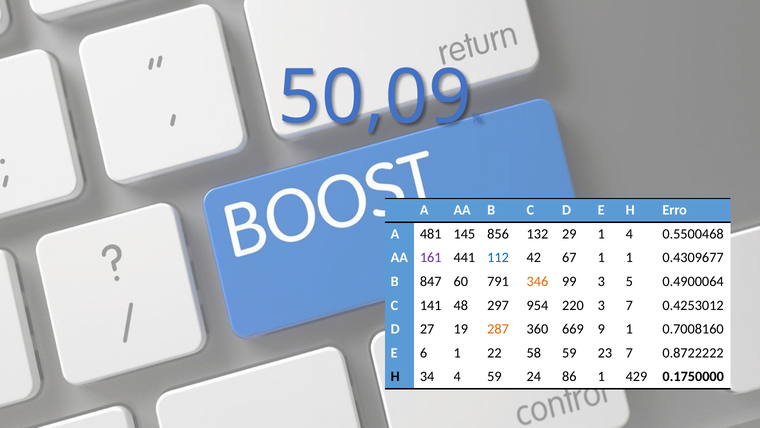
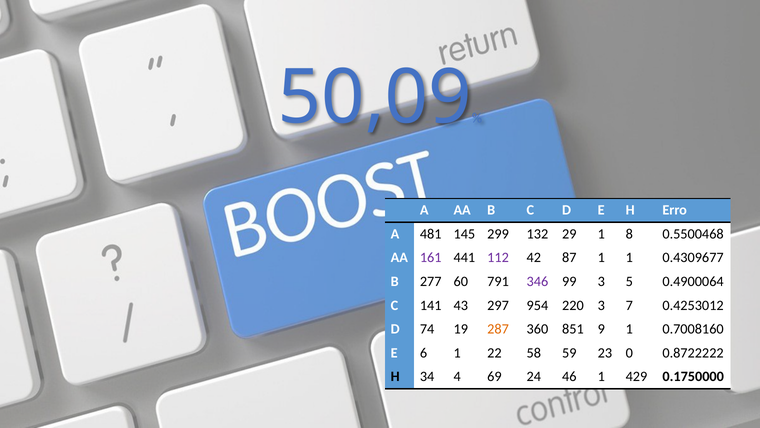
856: 856 -> 299
1 4: 4 -> 8
112 colour: blue -> purple
67: 67 -> 87
847: 847 -> 277
346 colour: orange -> purple
48: 48 -> 43
27: 27 -> 74
669: 669 -> 851
23 7: 7 -> 0
4 59: 59 -> 69
86: 86 -> 46
